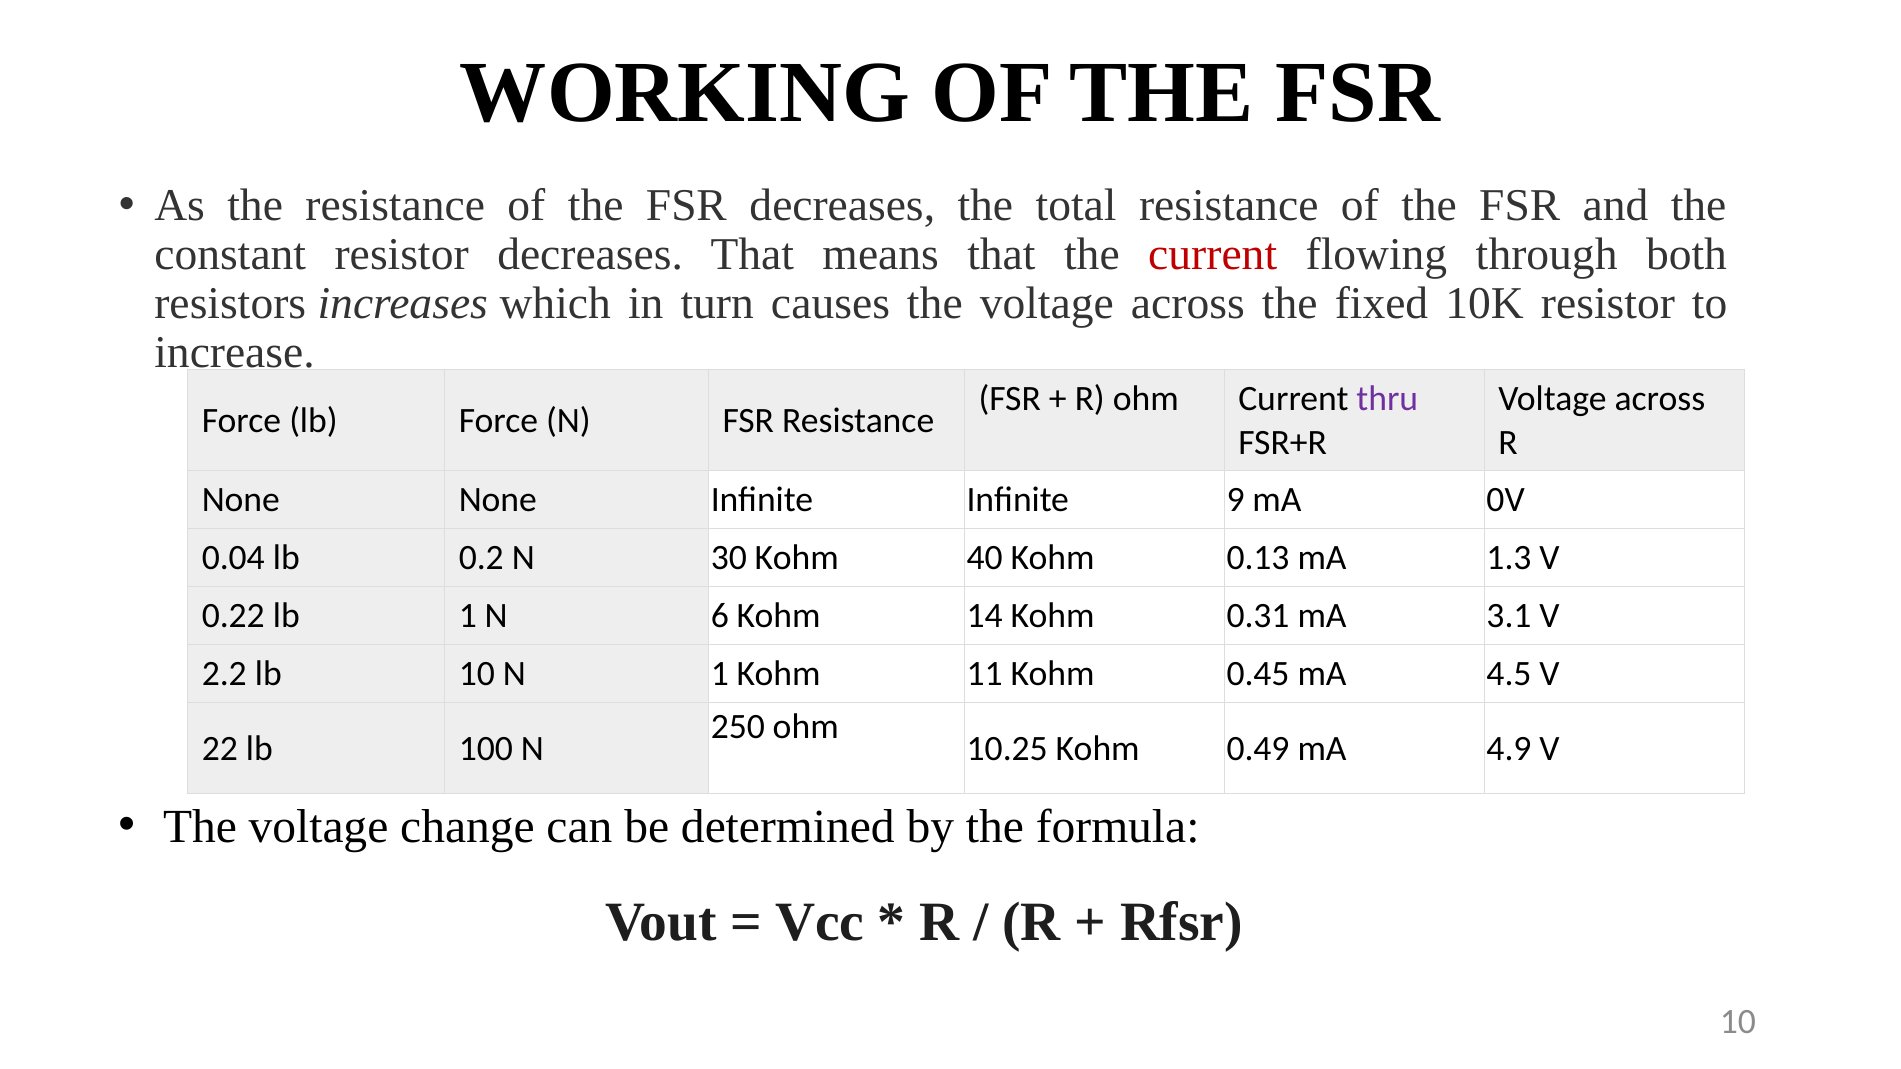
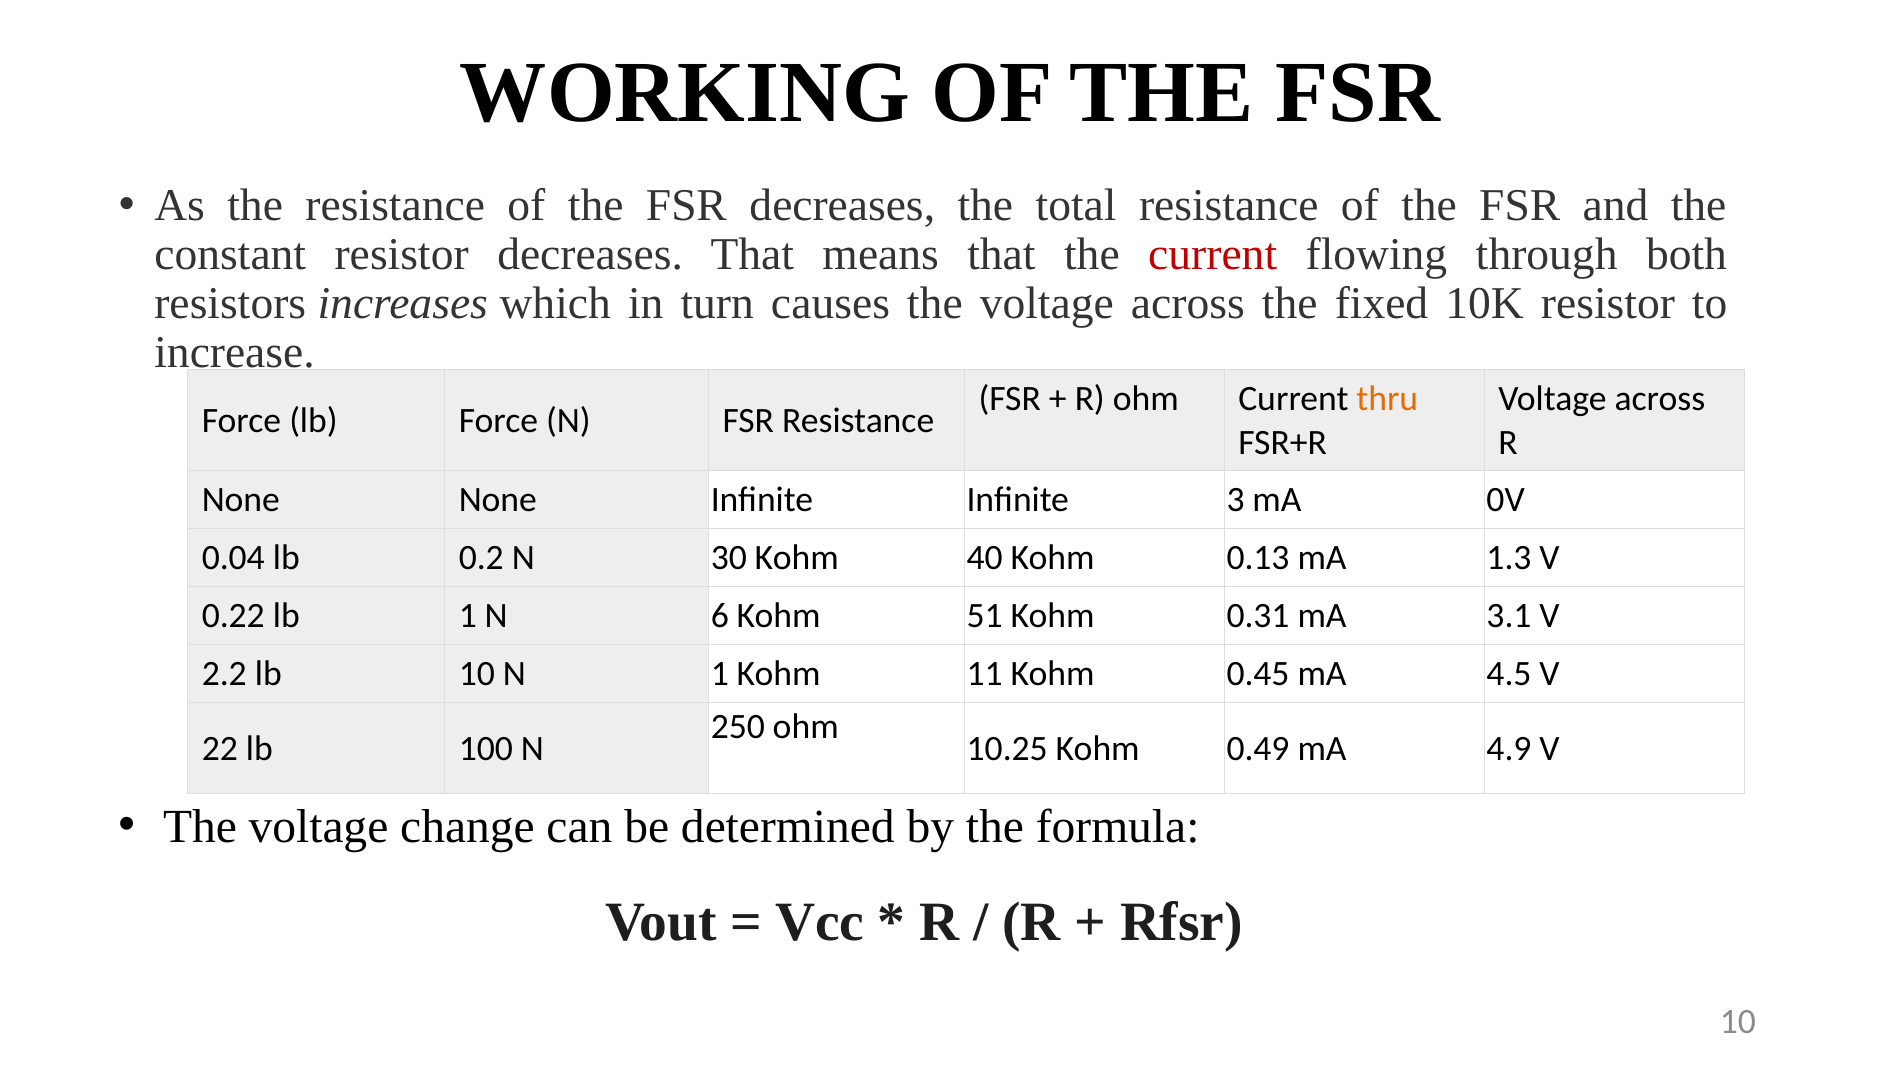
thru colour: purple -> orange
9: 9 -> 3
14: 14 -> 51
